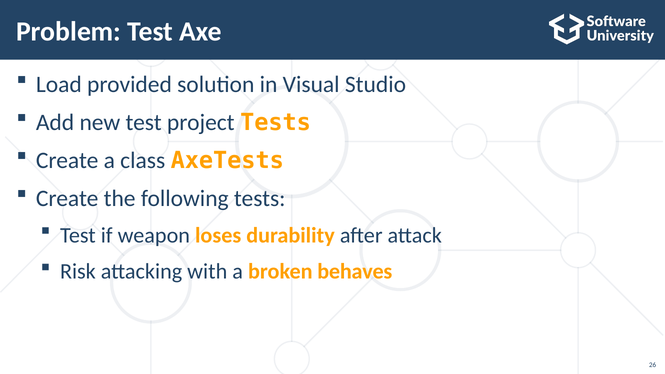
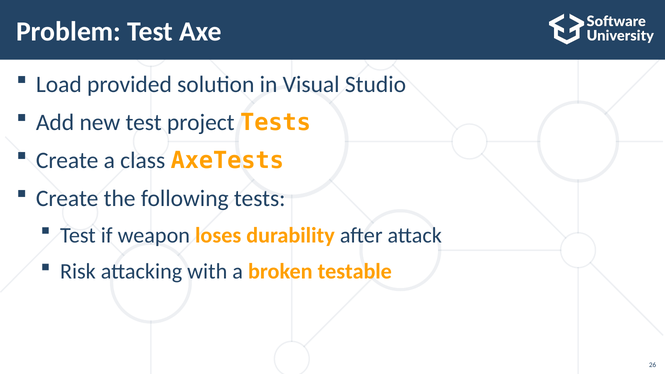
behaves: behaves -> testable
